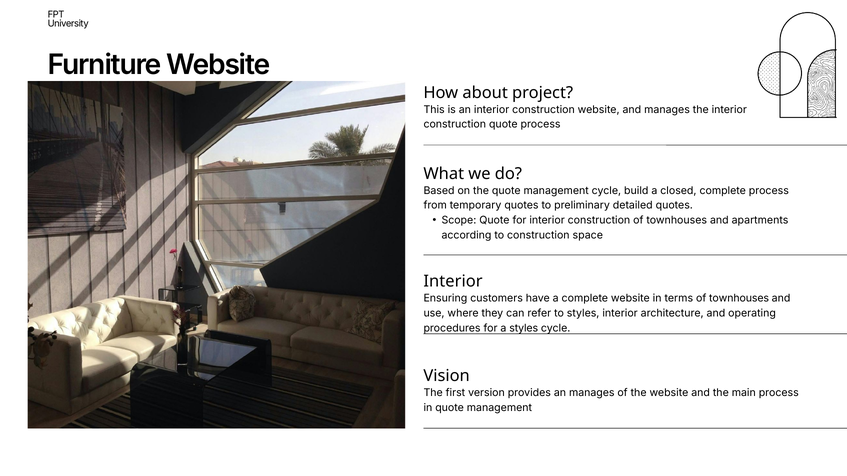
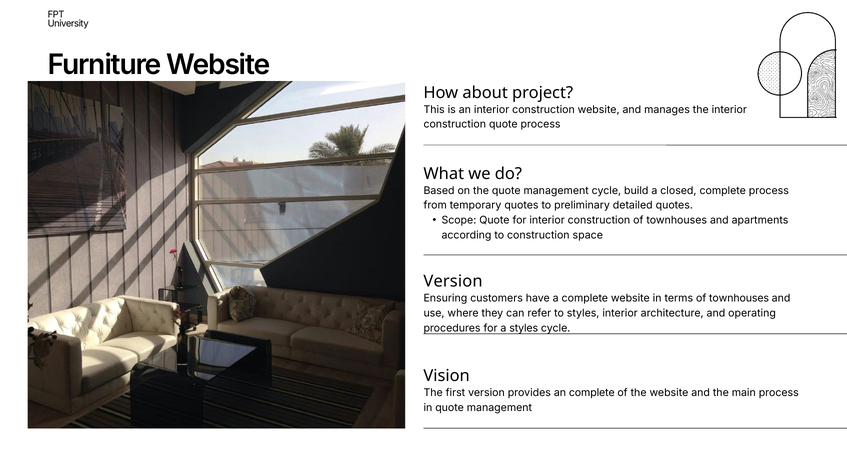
Interior at (453, 282): Interior -> Version
an manages: manages -> complete
